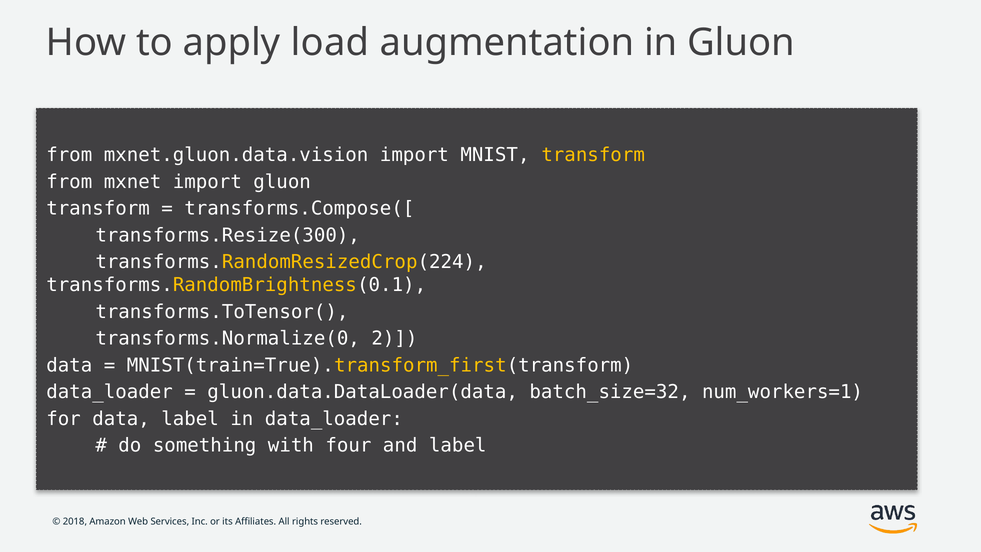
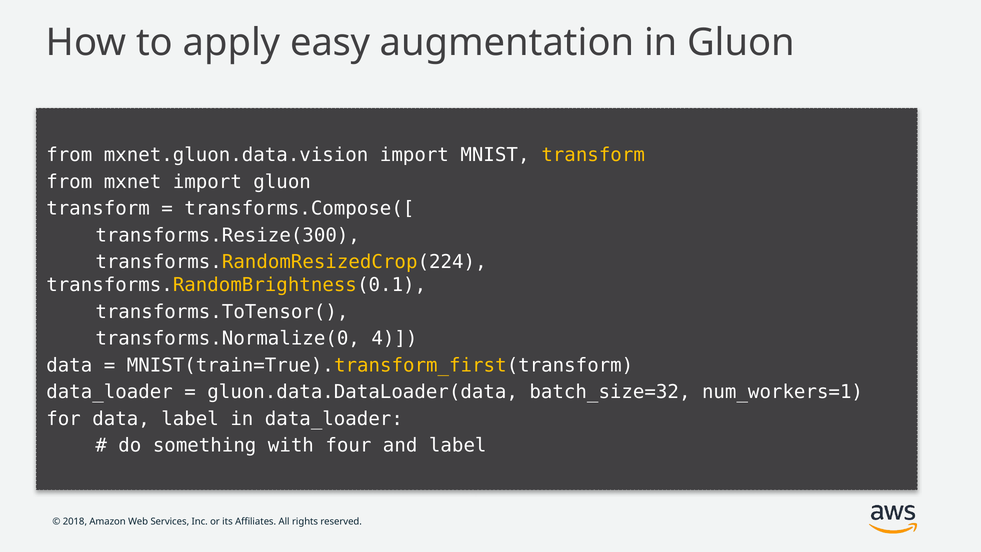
load: load -> easy
2: 2 -> 4
